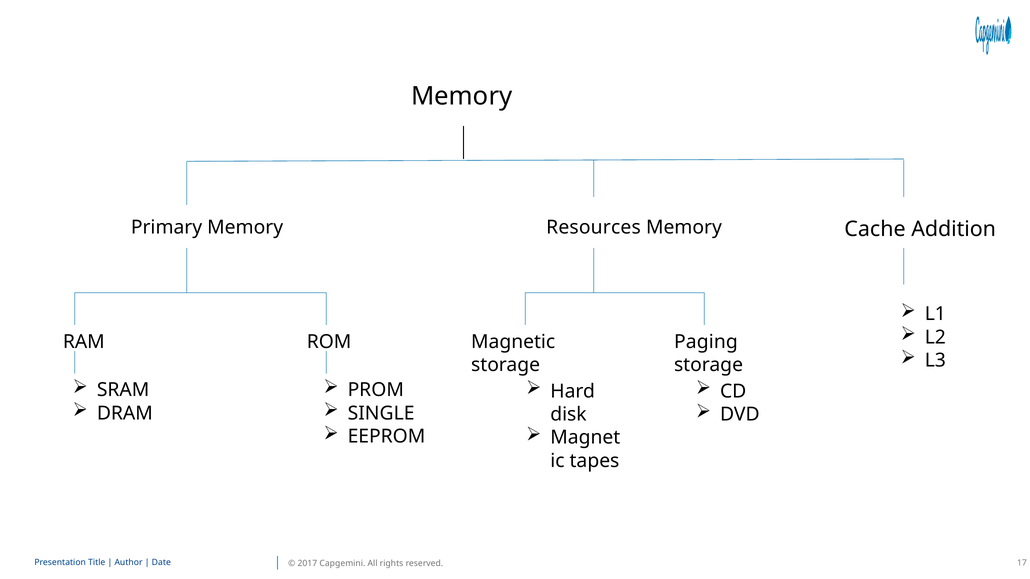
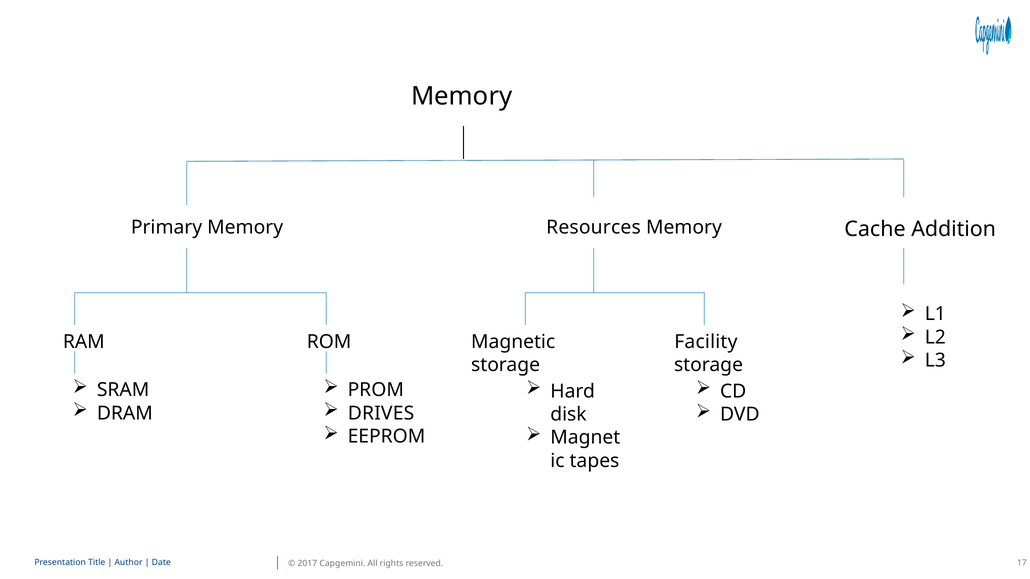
Paging: Paging -> Facility
SINGLE: SINGLE -> DRIVES
